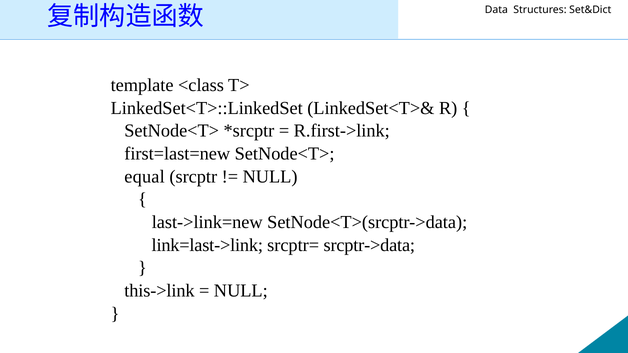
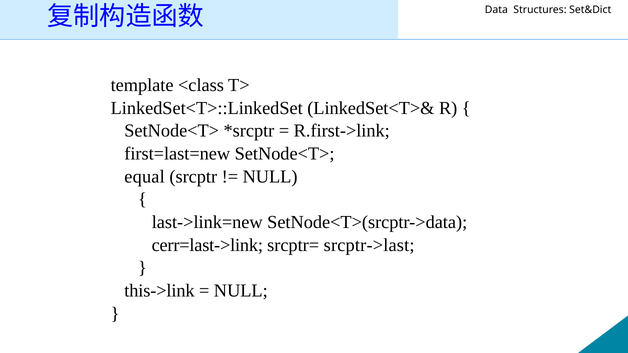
link=last->link: link=last->link -> cerr=last->link
srcptr->data: srcptr->data -> srcptr->last
